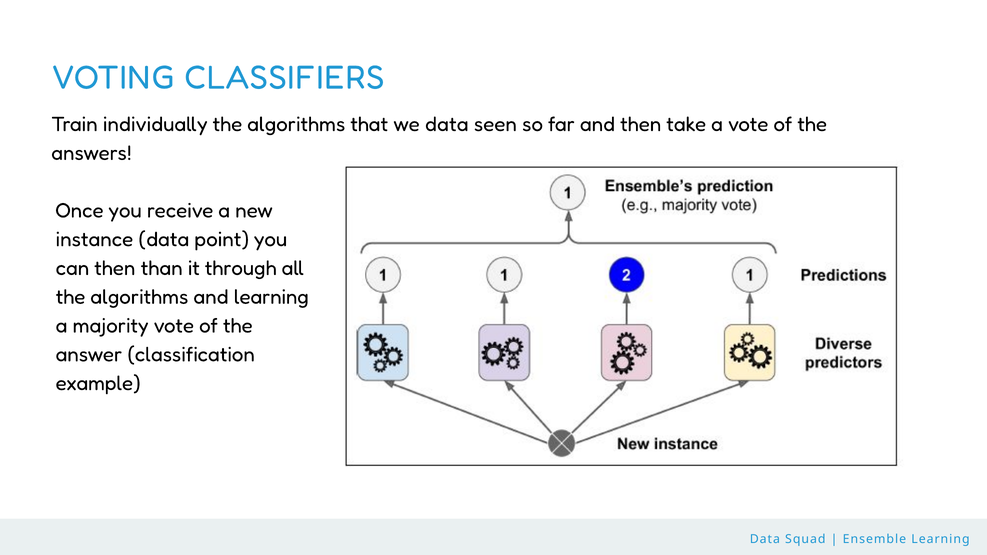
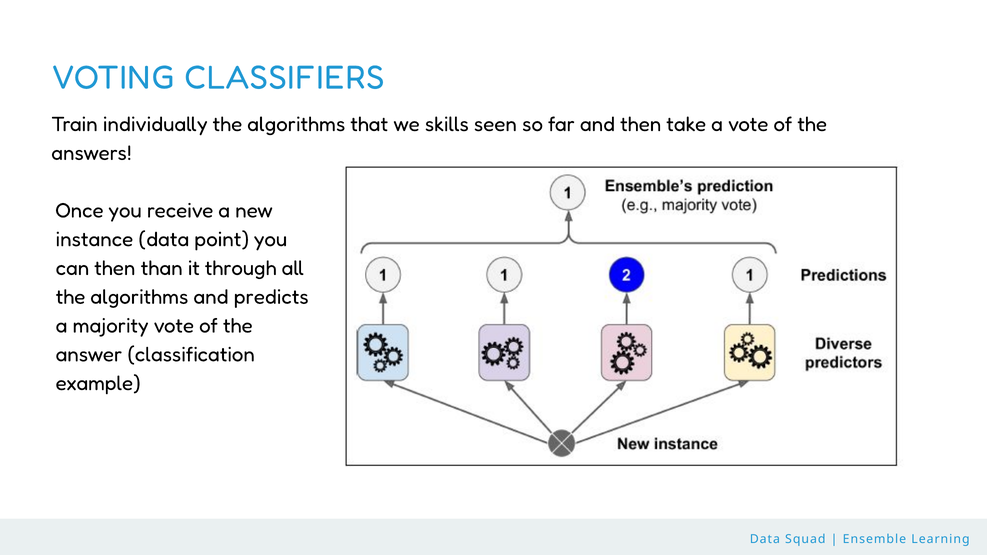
we data: data -> skills
and learning: learning -> predicts
